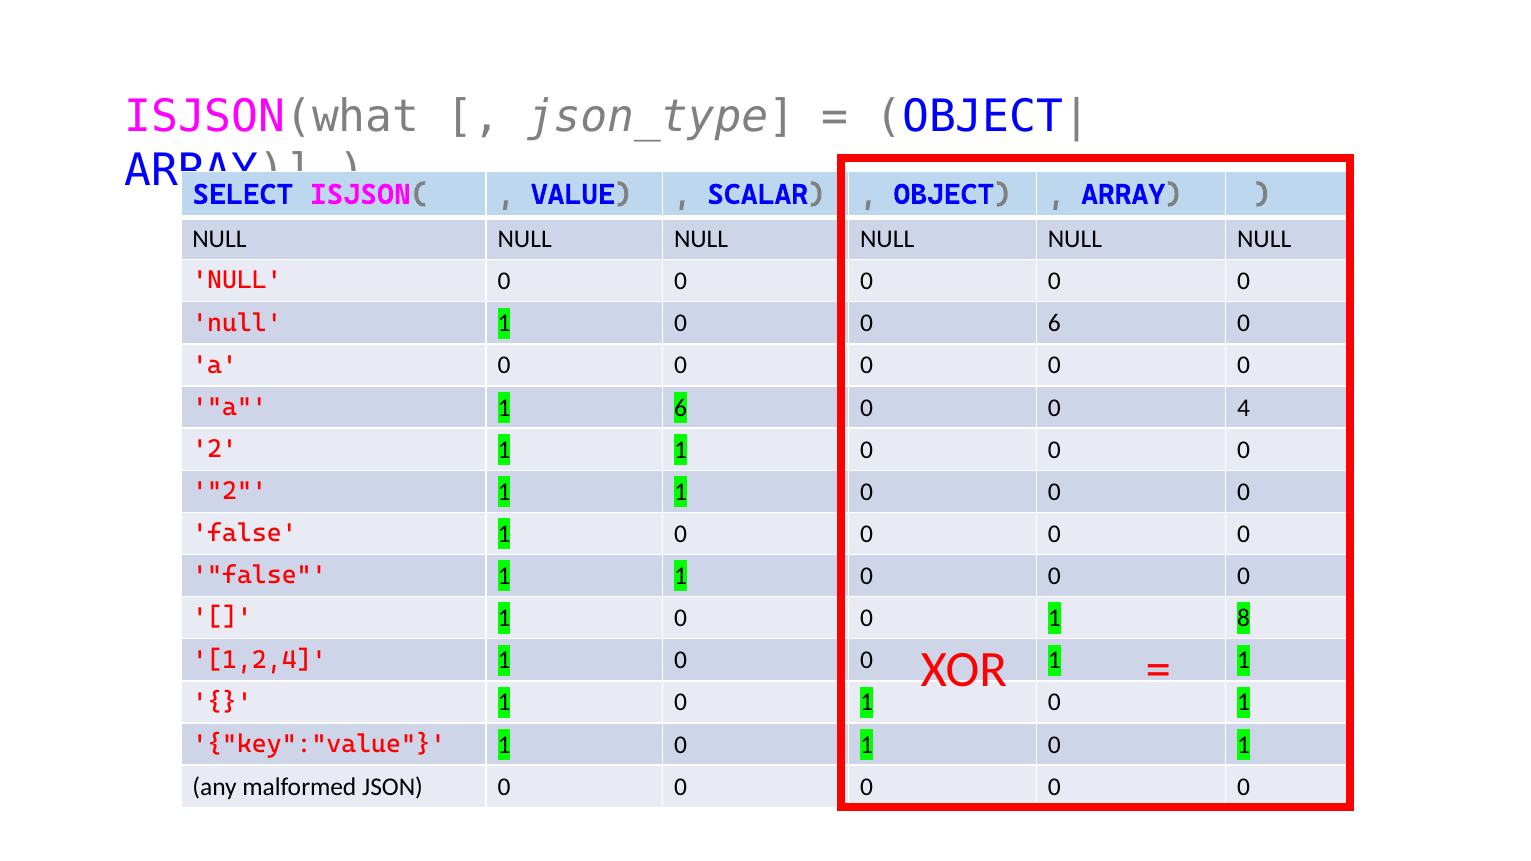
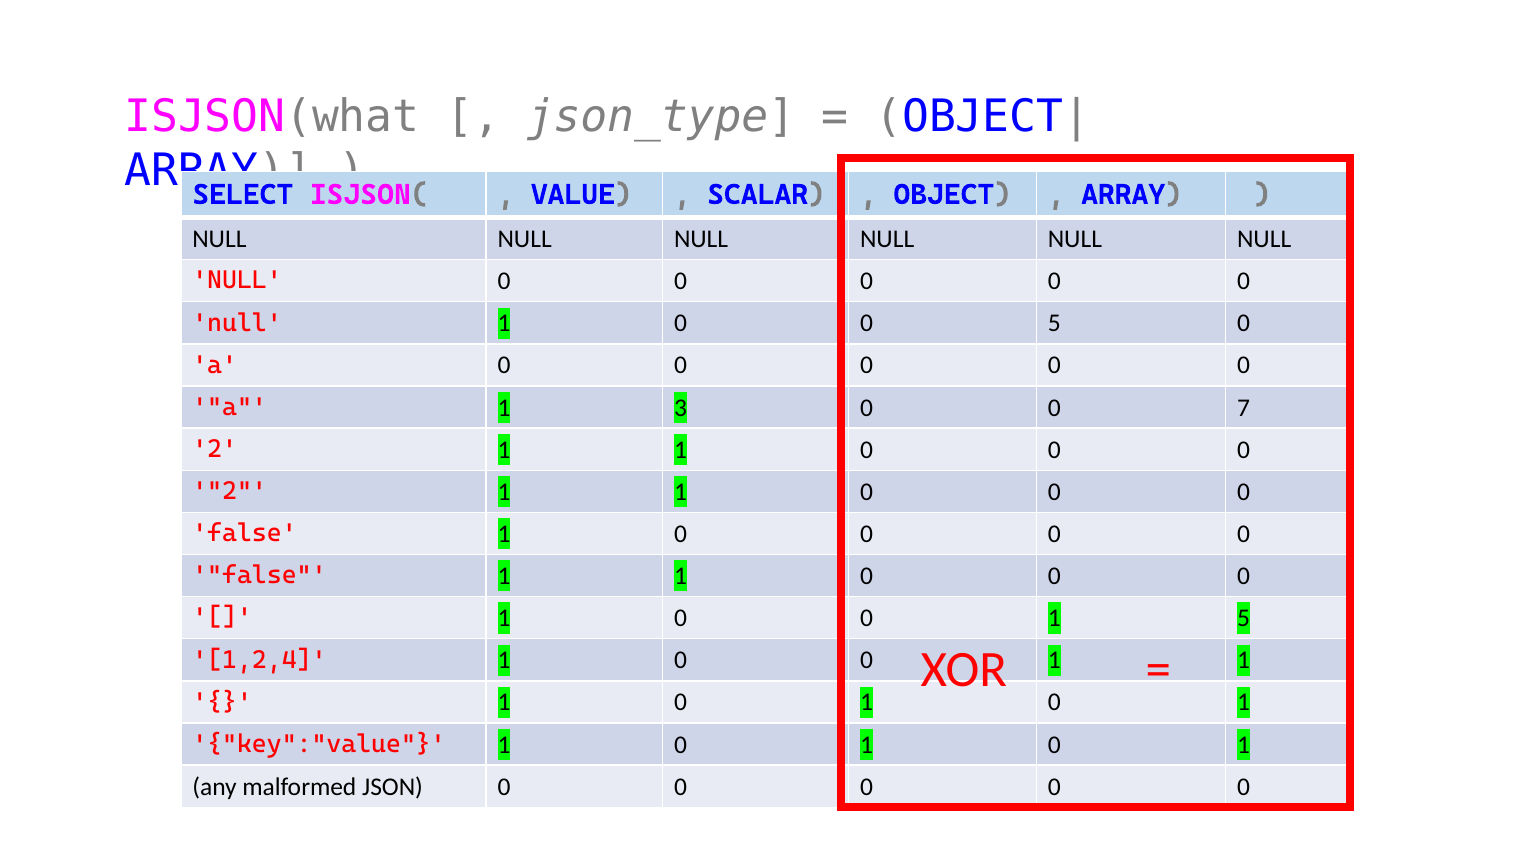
0 6: 6 -> 5
1 6: 6 -> 3
4: 4 -> 7
1 8: 8 -> 5
